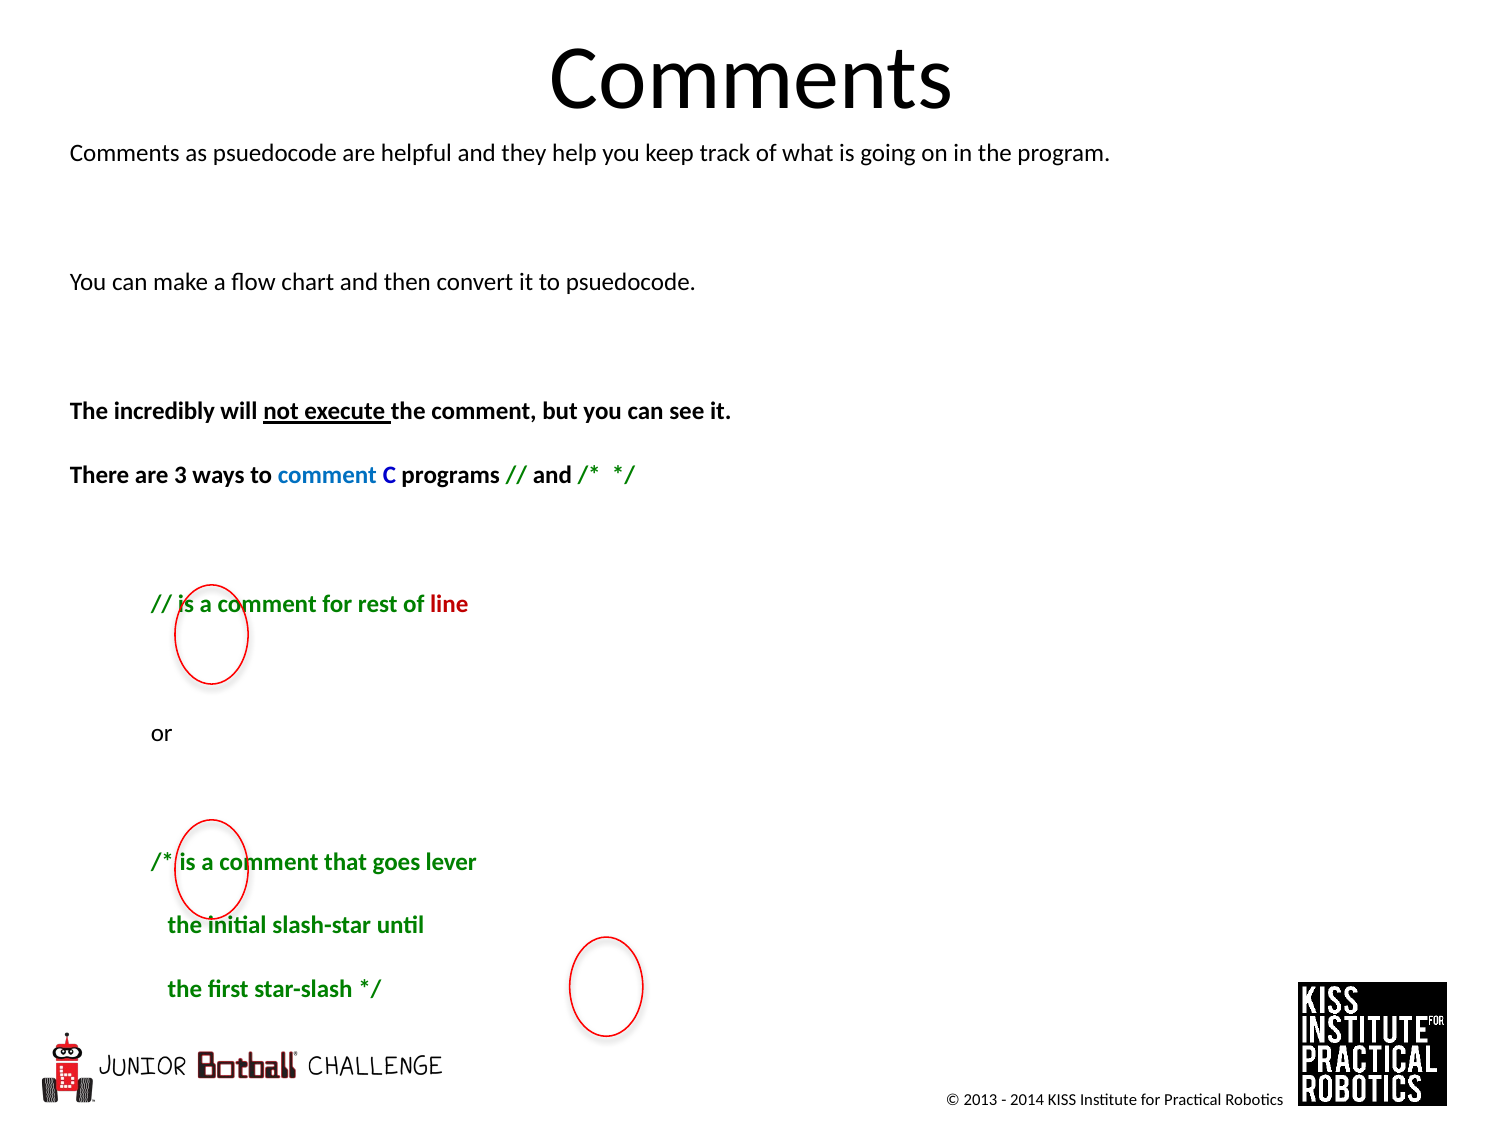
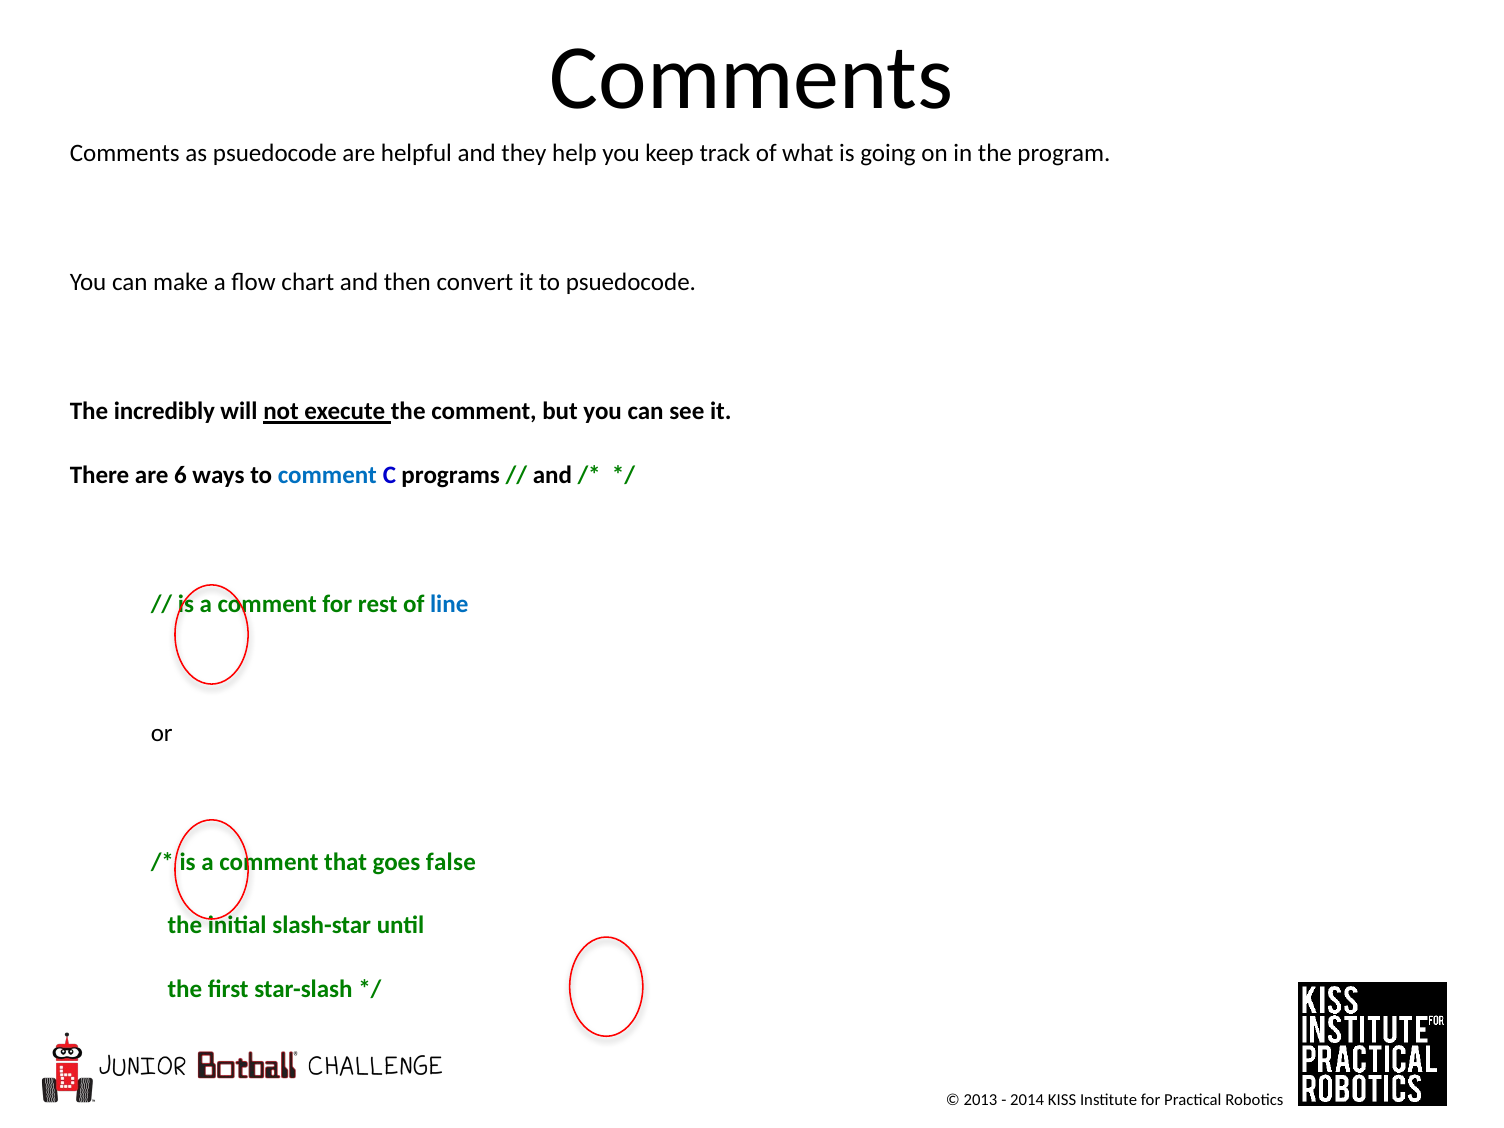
3: 3 -> 6
line colour: red -> blue
lever: lever -> false
